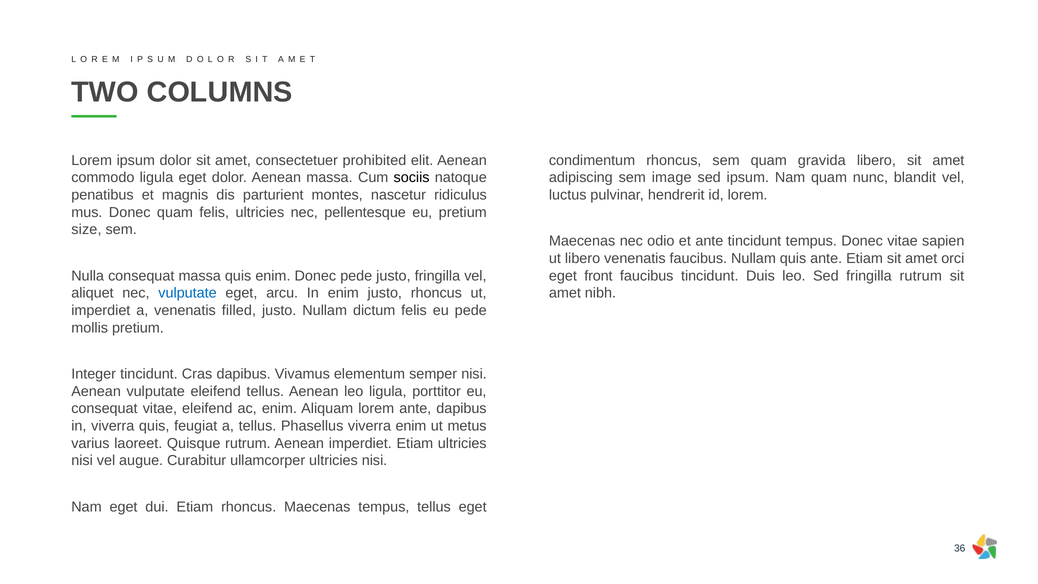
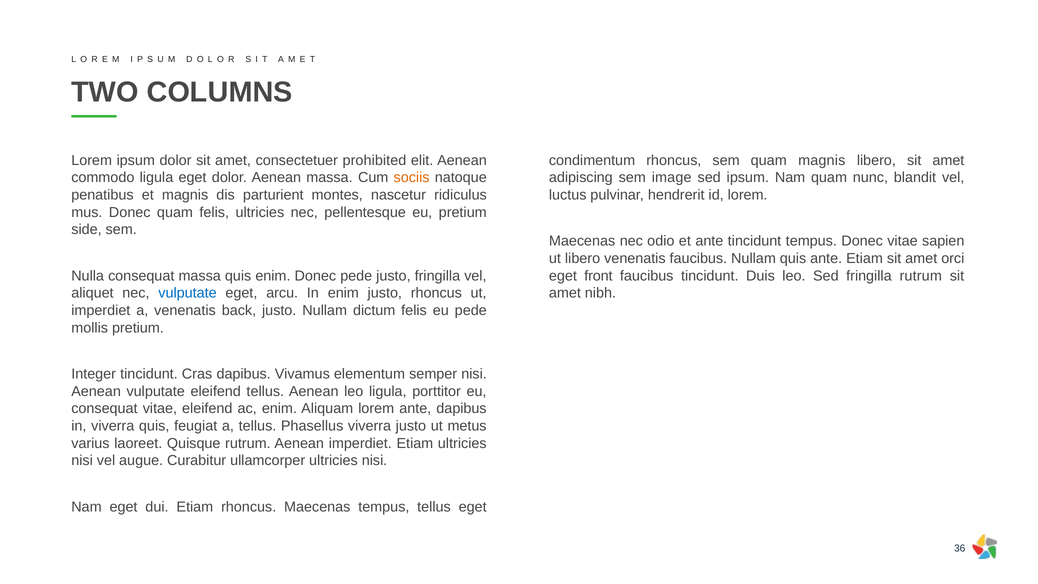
quam gravida: gravida -> magnis
sociis colour: black -> orange
size: size -> side
filled: filled -> back
viverra enim: enim -> justo
